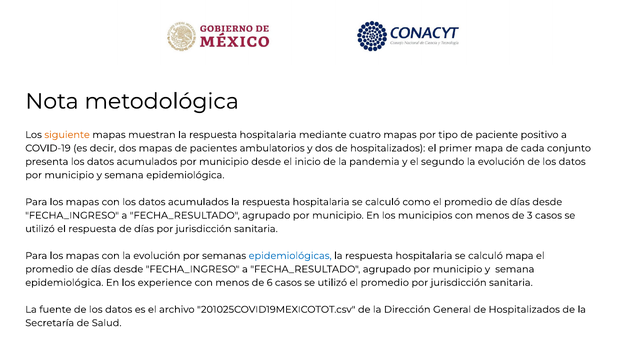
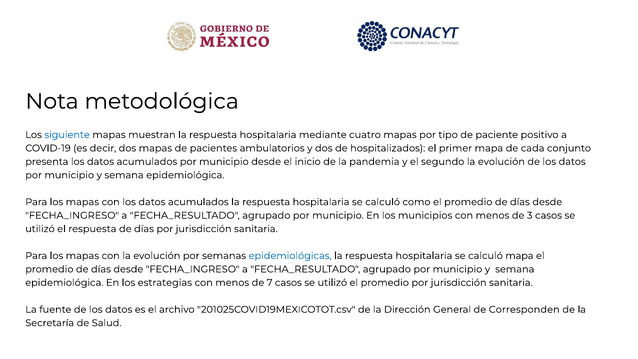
siguiente colour: orange -> blue
experience: experience -> estrategias
6: 6 -> 7
General de Hospitalizados: Hospitalizados -> Corresponden
